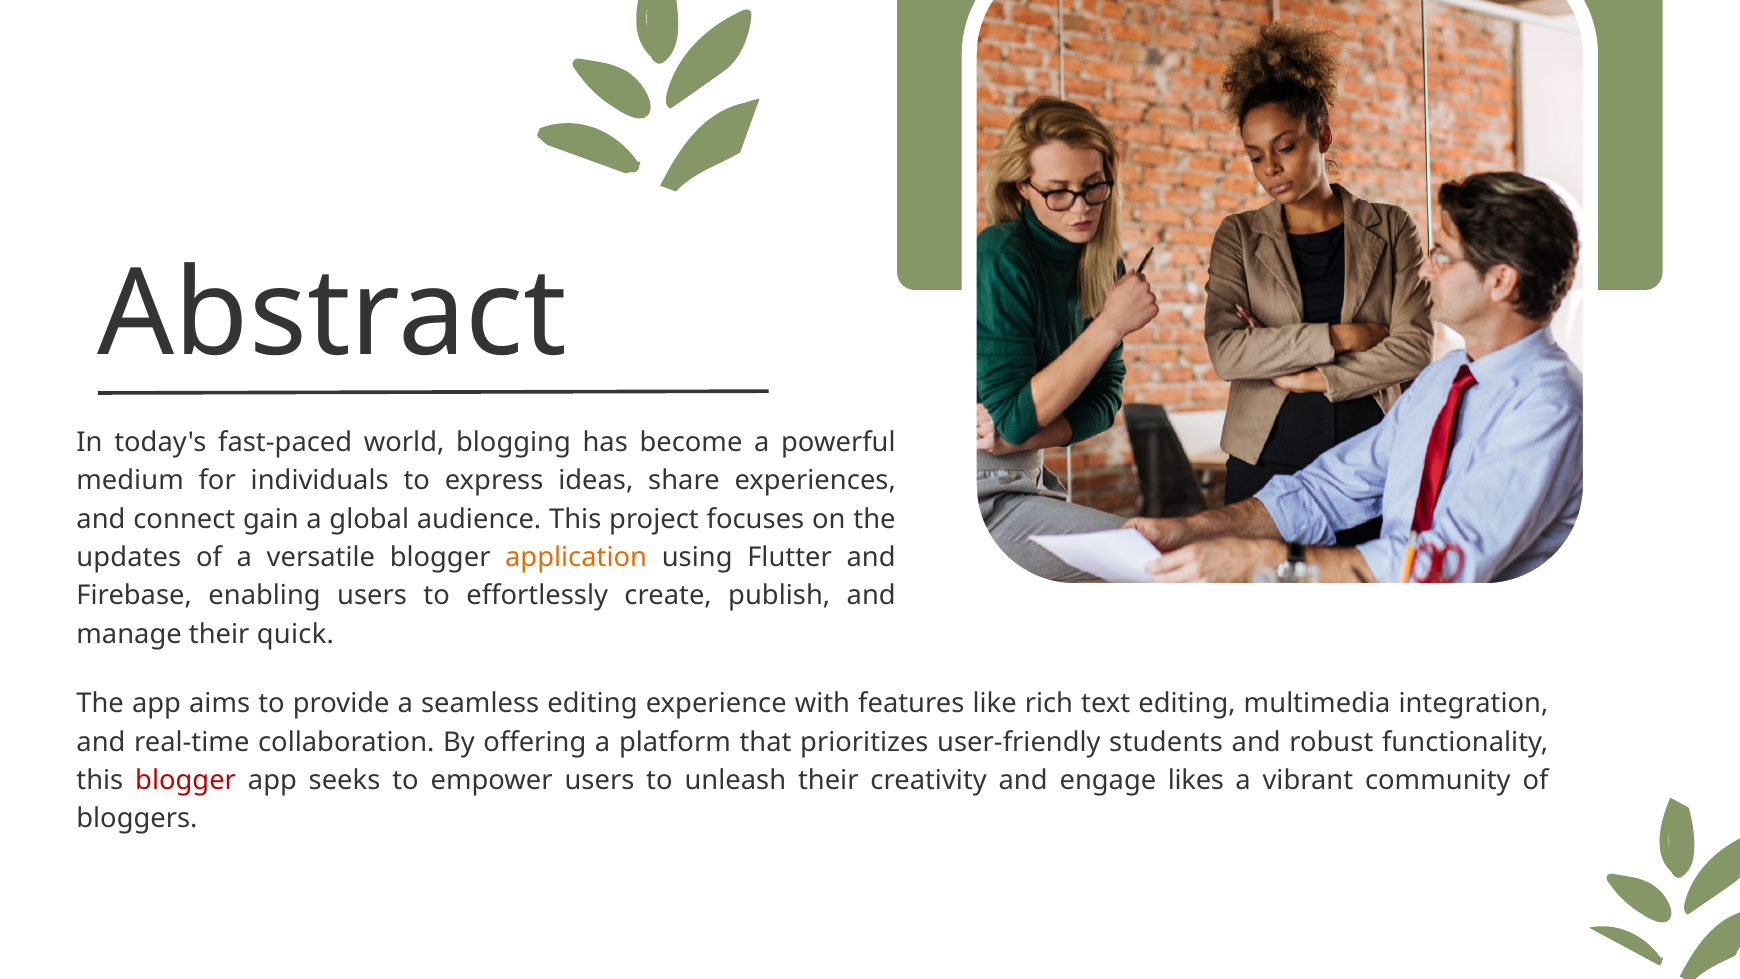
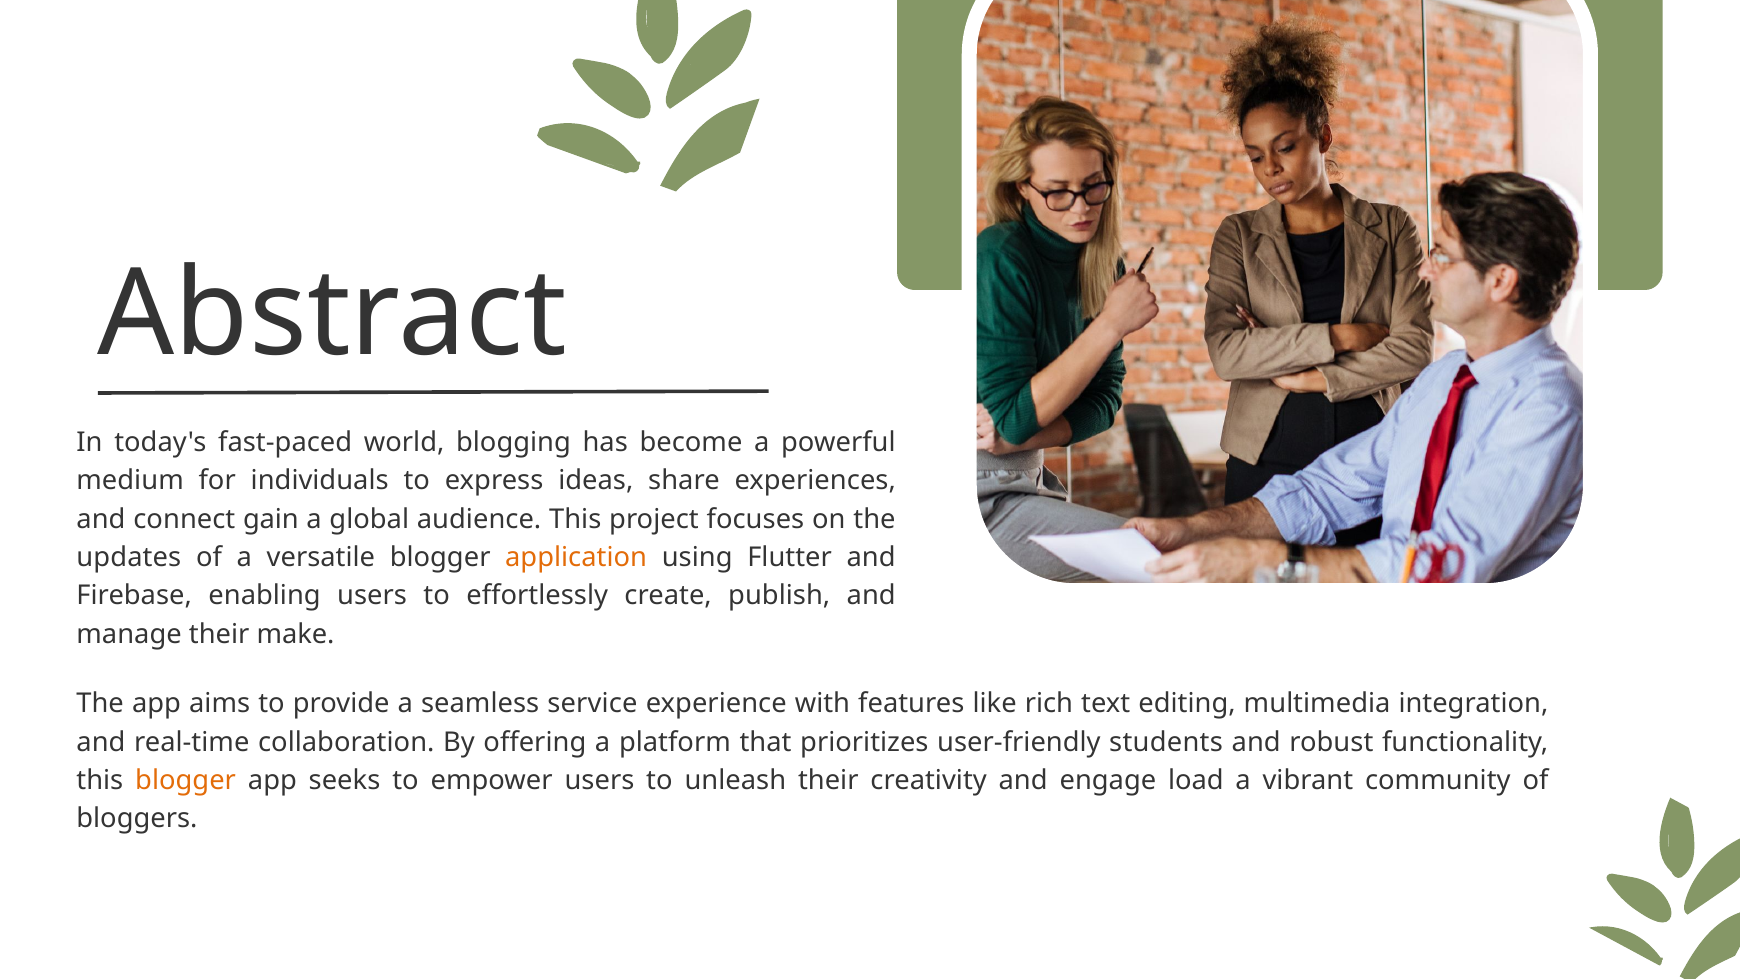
quick: quick -> make
seamless editing: editing -> service
blogger at (186, 780) colour: red -> orange
likes: likes -> load
